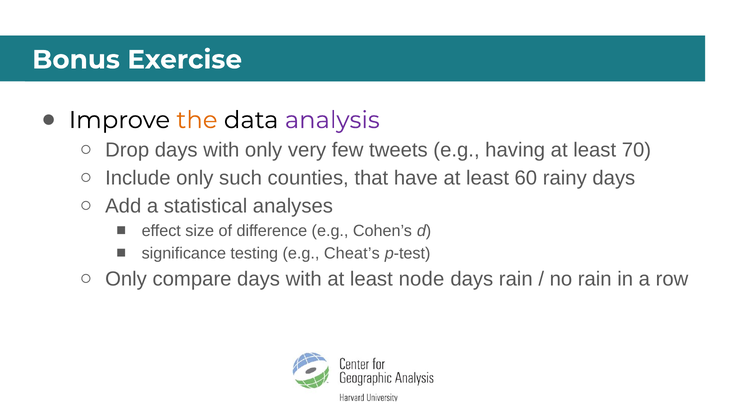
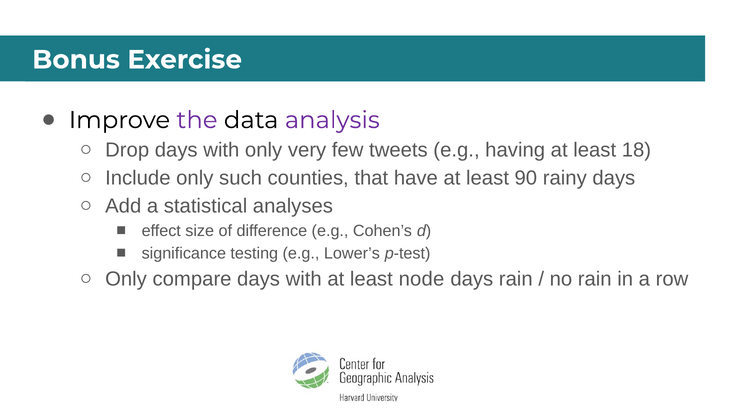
the colour: orange -> purple
70: 70 -> 18
60: 60 -> 90
Cheat’s: Cheat’s -> Lower’s
